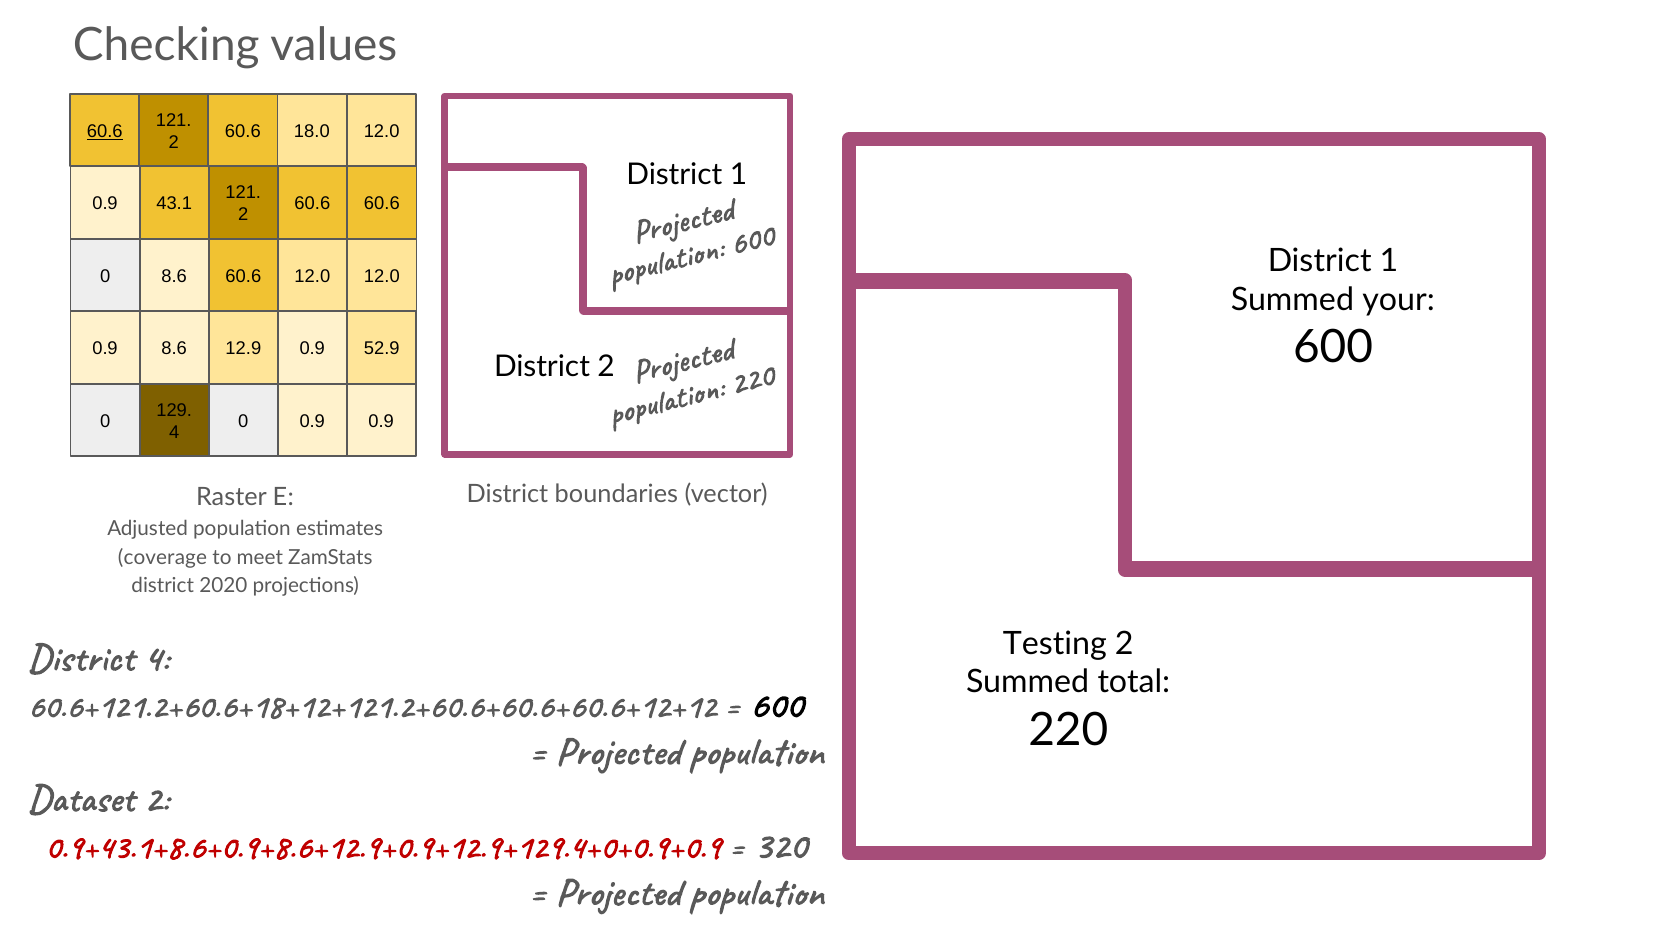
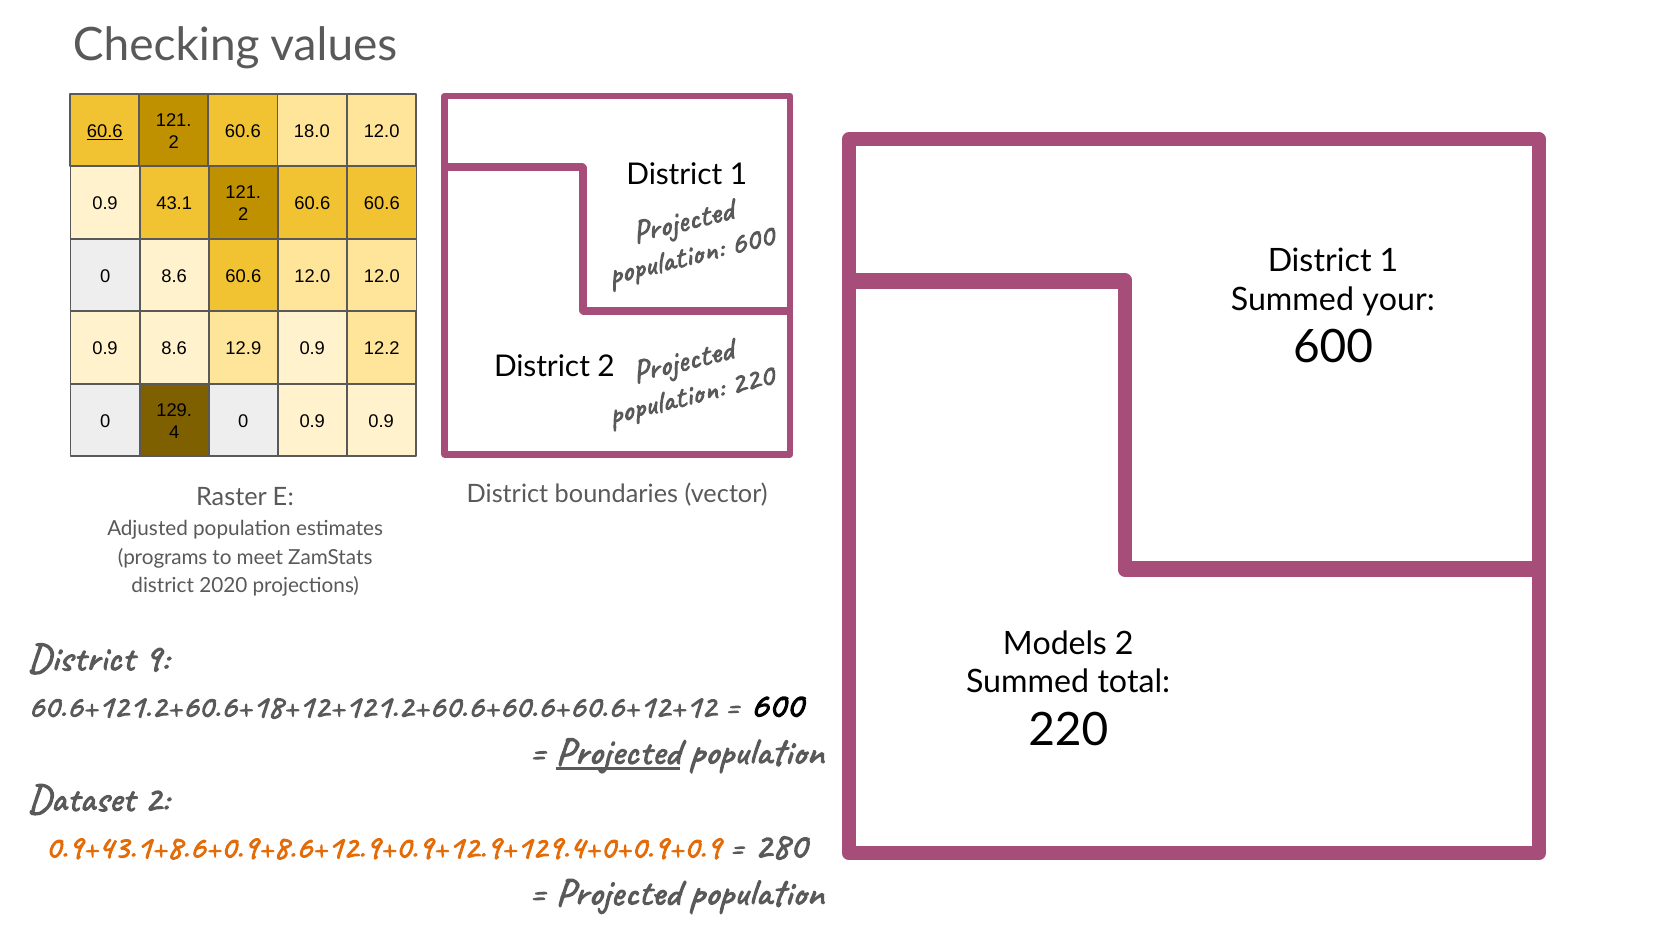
52.9: 52.9 -> 12.2
coverage: coverage -> programs
Testing: Testing -> Models
District 4: 4 -> 9
Projected at (618, 752) underline: none -> present
0.9+43.1+8.6+0.9+8.6+12.9+0.9+12.9+129.4+0+0.9+0.9 colour: red -> orange
320: 320 -> 280
